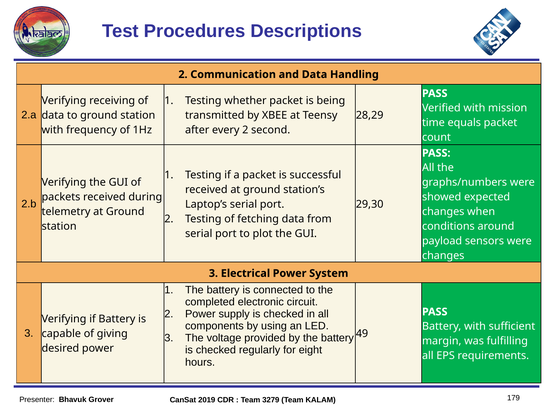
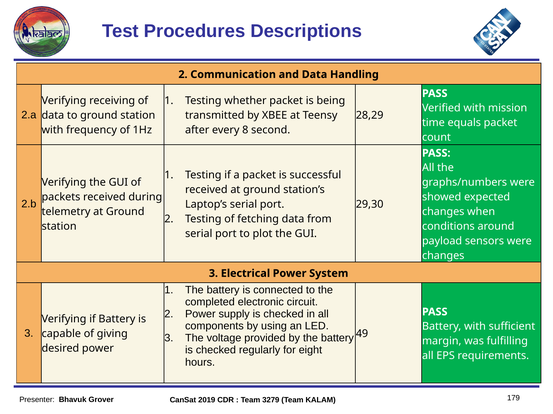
every 2: 2 -> 8
